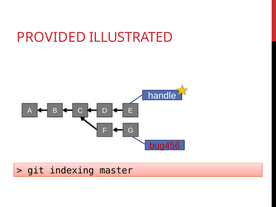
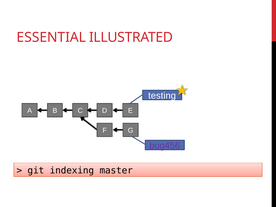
PROVIDED: PROVIDED -> ESSENTIAL
handle: handle -> testing
bug456 colour: red -> purple
